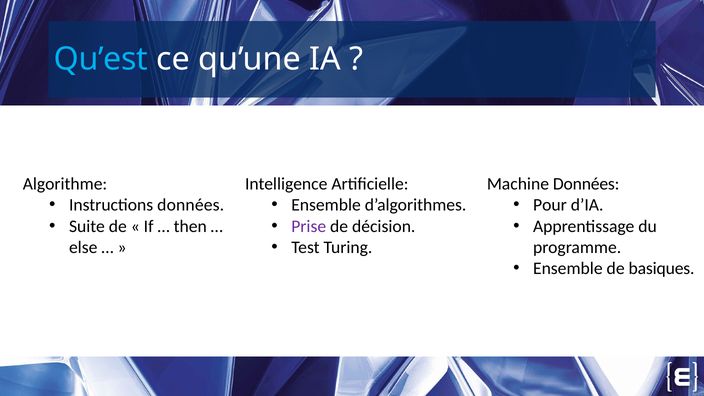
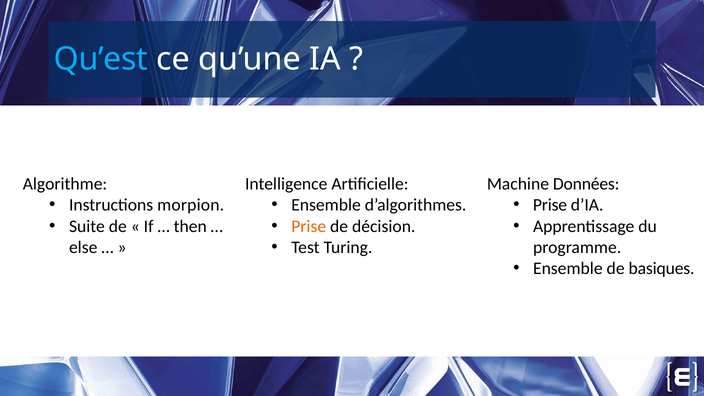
Instructions données: données -> morpion
Pour at (550, 205): Pour -> Prise
Prise at (309, 226) colour: purple -> orange
